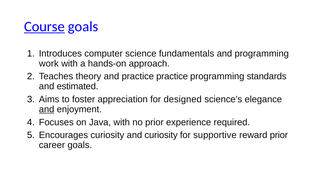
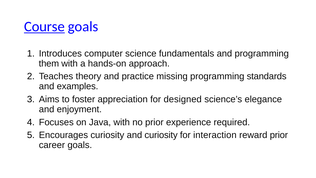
work: work -> them
practice practice: practice -> missing
estimated: estimated -> examples
and at (47, 109) underline: present -> none
supportive: supportive -> interaction
